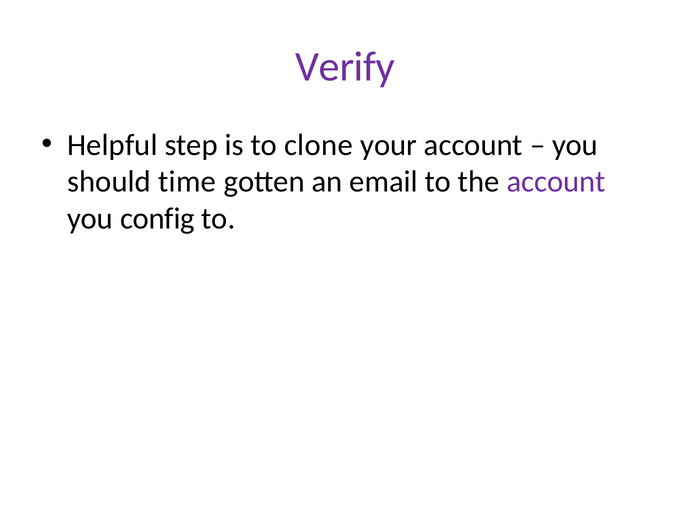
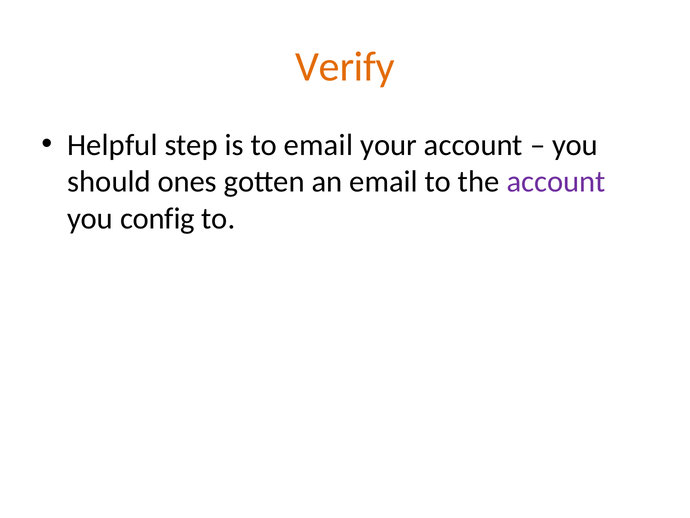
Verify colour: purple -> orange
to clone: clone -> email
time: time -> ones
